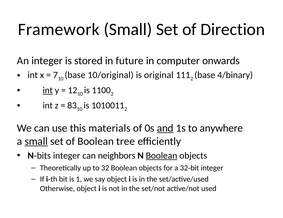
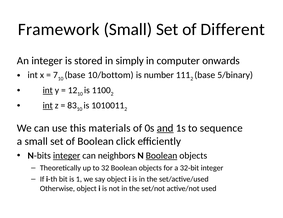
Direction: Direction -> Different
future: future -> simply
10/original: 10/original -> 10/bottom
original: original -> number
4/binary: 4/binary -> 5/binary
int at (48, 106) underline: none -> present
anywhere: anywhere -> sequence
small at (36, 142) underline: present -> none
tree: tree -> click
integer at (67, 156) underline: none -> present
